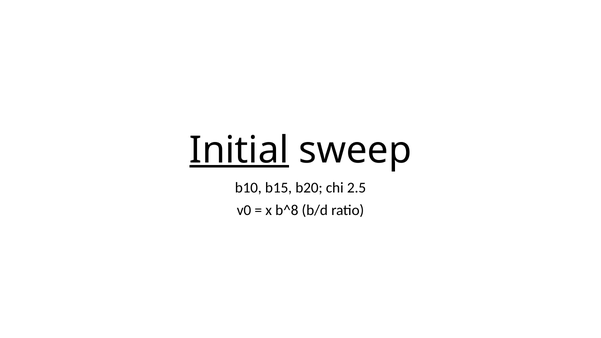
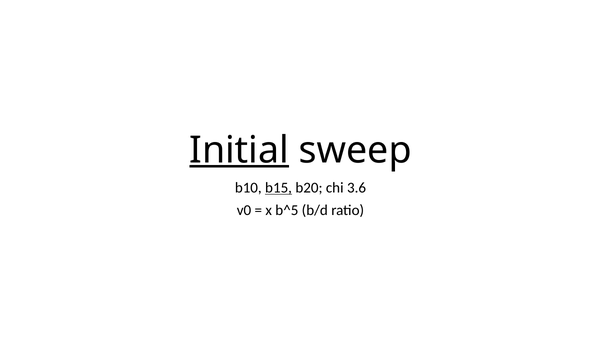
b15 underline: none -> present
2.5: 2.5 -> 3.6
b^8: b^8 -> b^5
